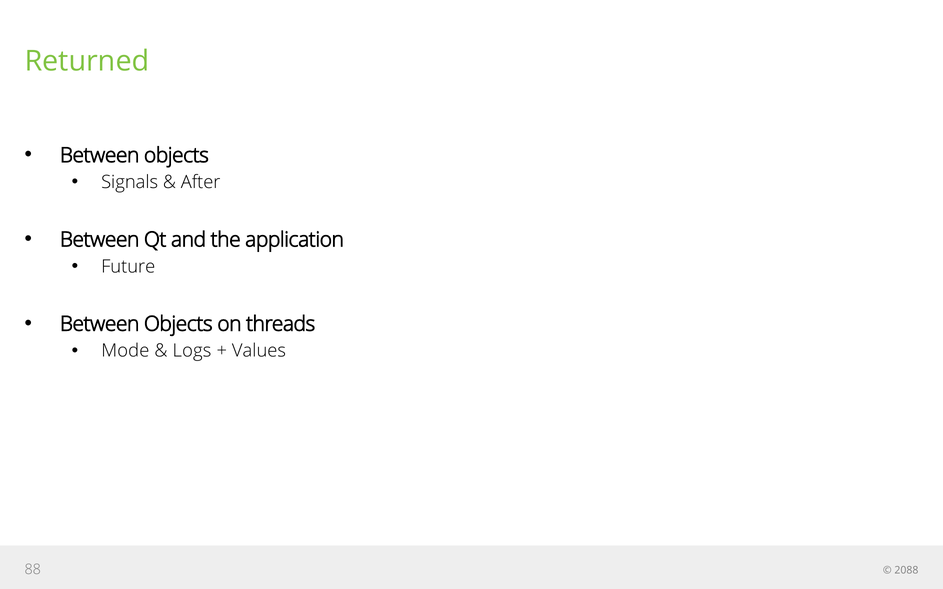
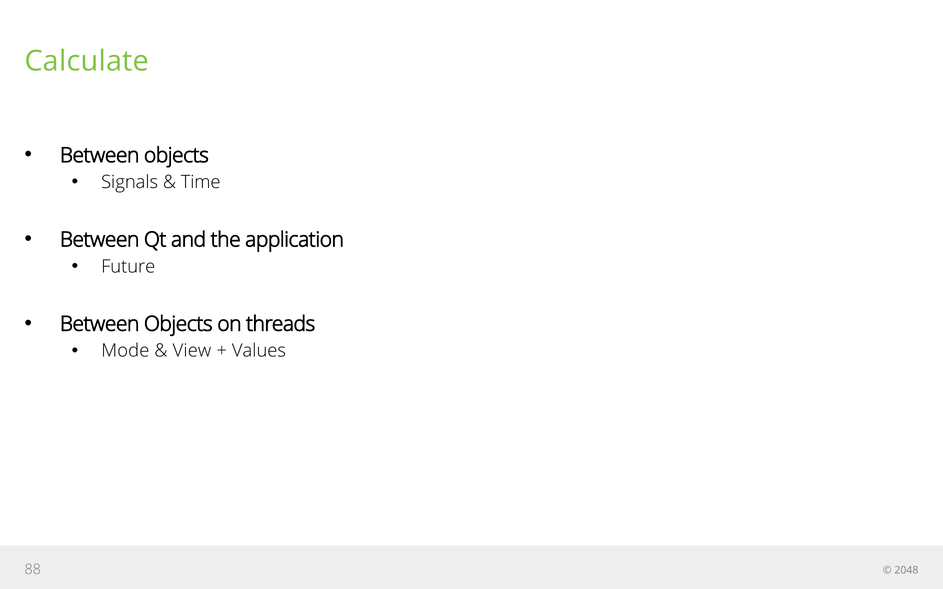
Returned: Returned -> Calculate
After: After -> Time
Logs: Logs -> View
2088: 2088 -> 2048
